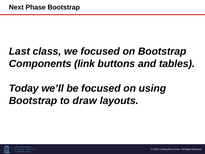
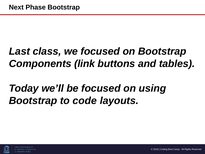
draw: draw -> code
